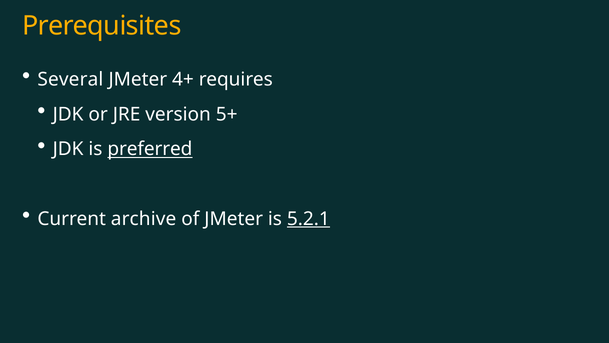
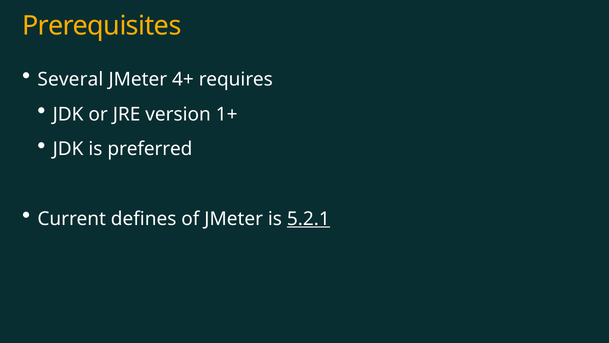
5+: 5+ -> 1+
preferred underline: present -> none
archive: archive -> defines
